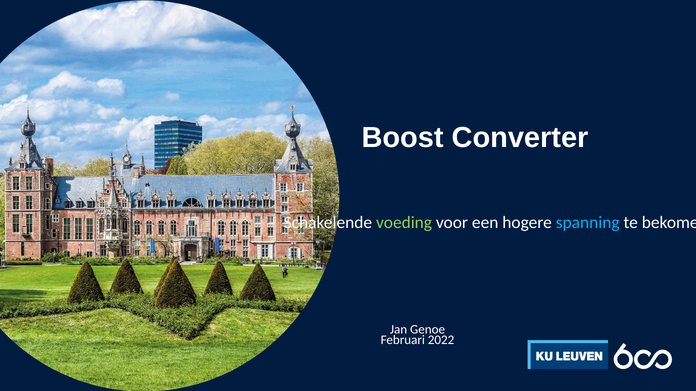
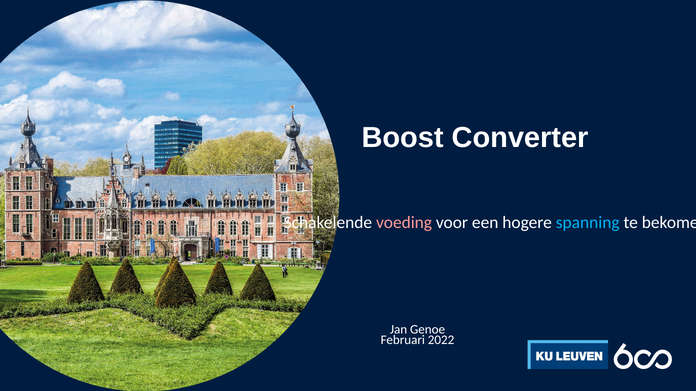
voeding colour: light green -> pink
